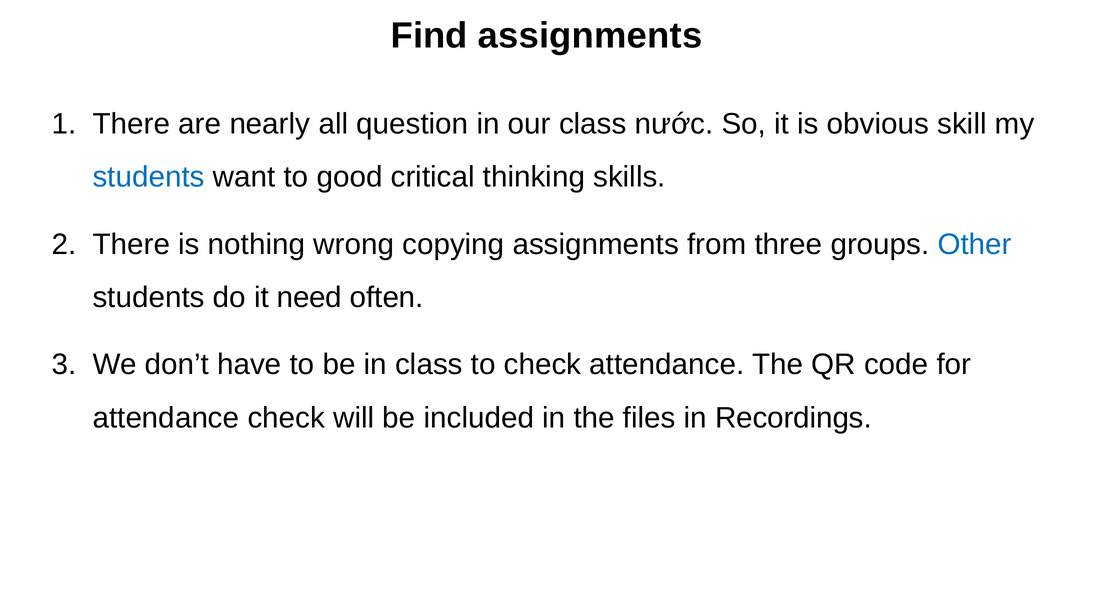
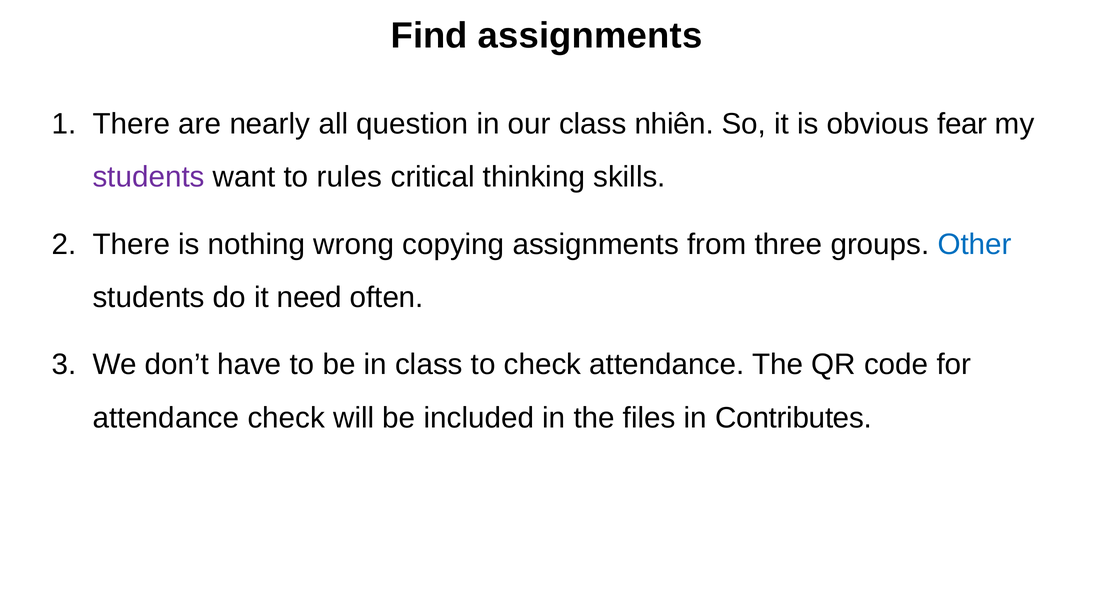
nước: nước -> nhiên
skill: skill -> fear
students at (149, 177) colour: blue -> purple
good: good -> rules
Recordings: Recordings -> Contributes
